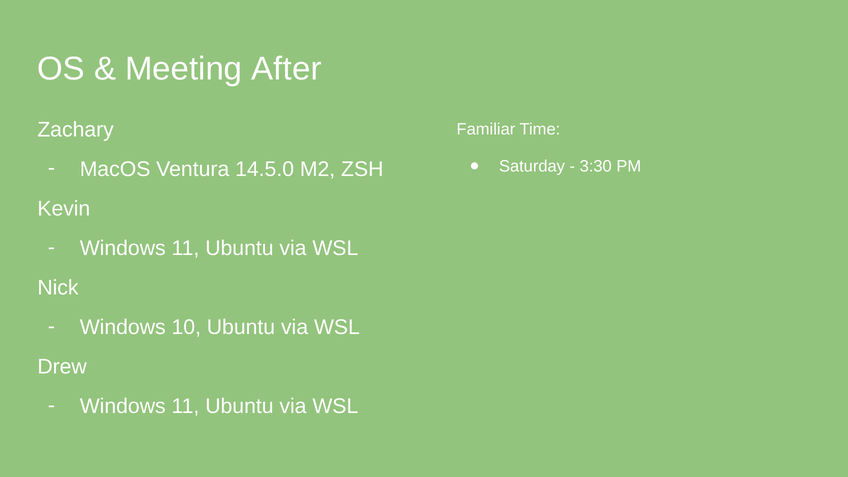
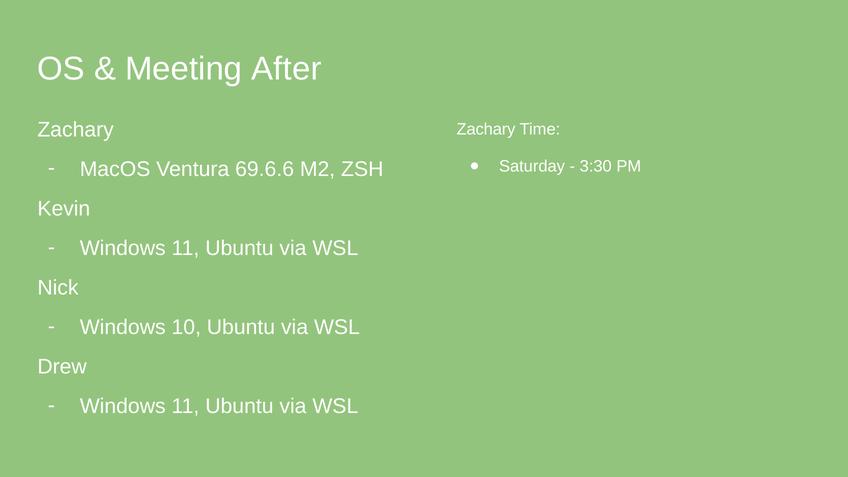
Familiar at (486, 129): Familiar -> Zachary
14.5.0: 14.5.0 -> 69.6.6
